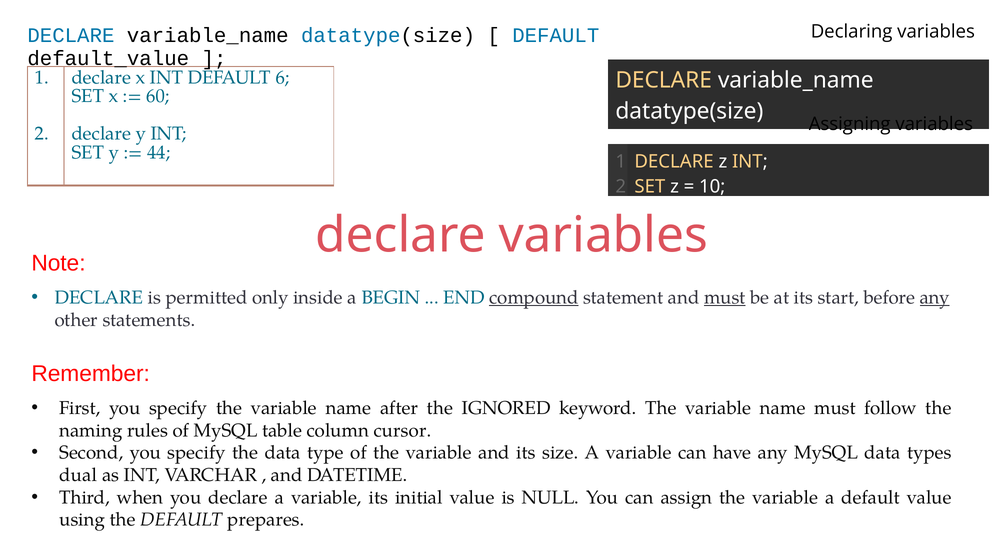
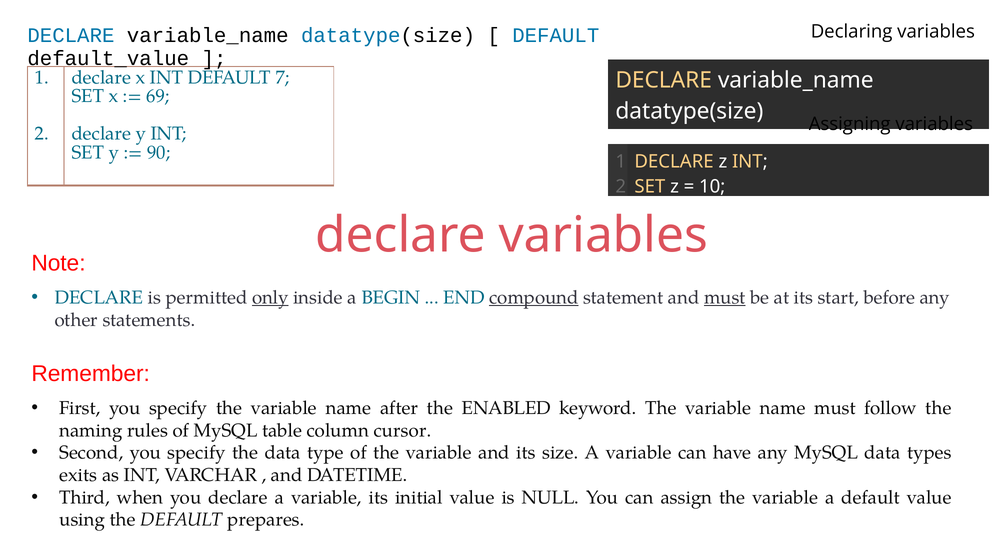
6: 6 -> 7
60: 60 -> 69
44: 44 -> 90
only underline: none -> present
any at (935, 297) underline: present -> none
IGNORED: IGNORED -> ENABLED
dual: dual -> exits
